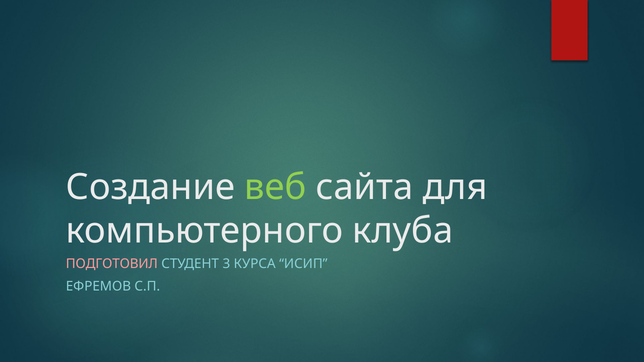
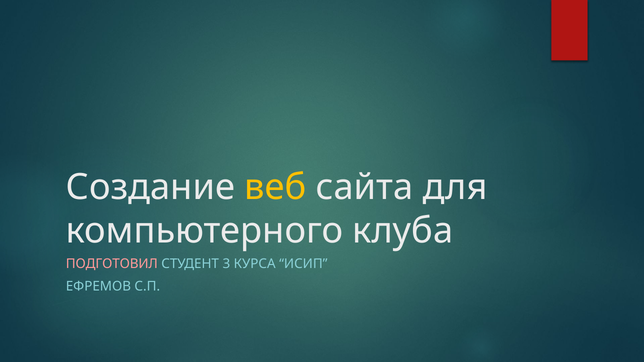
веб colour: light green -> yellow
